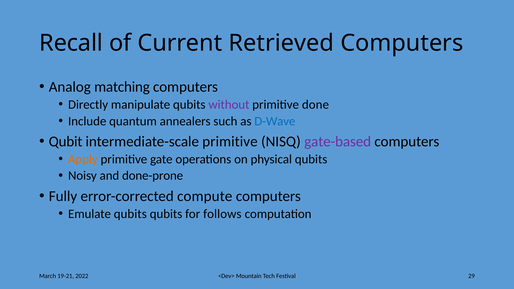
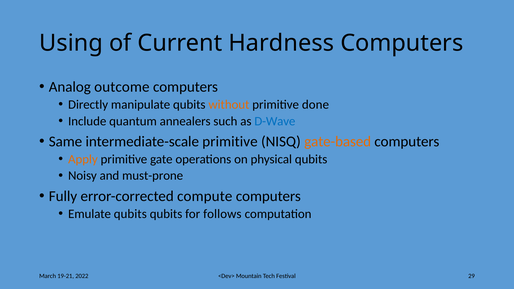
Recall: Recall -> Using
Retrieved: Retrieved -> Hardness
matching: matching -> outcome
without colour: purple -> orange
Qubit: Qubit -> Same
gate-based colour: purple -> orange
done-prone: done-prone -> must-prone
